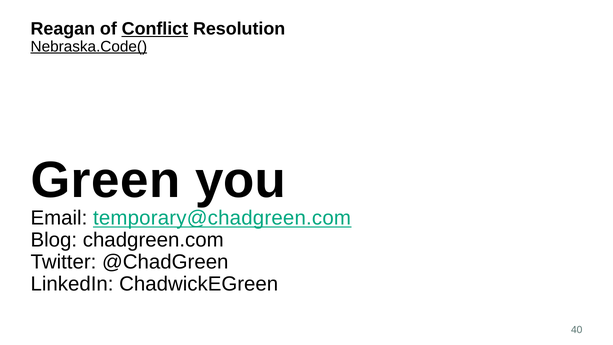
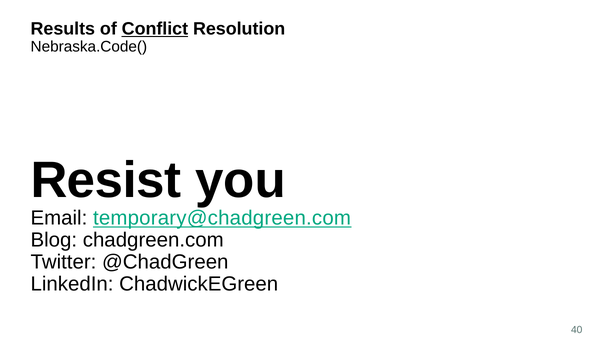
Reagan: Reagan -> Results
Nebraska.Code( underline: present -> none
Green: Green -> Resist
